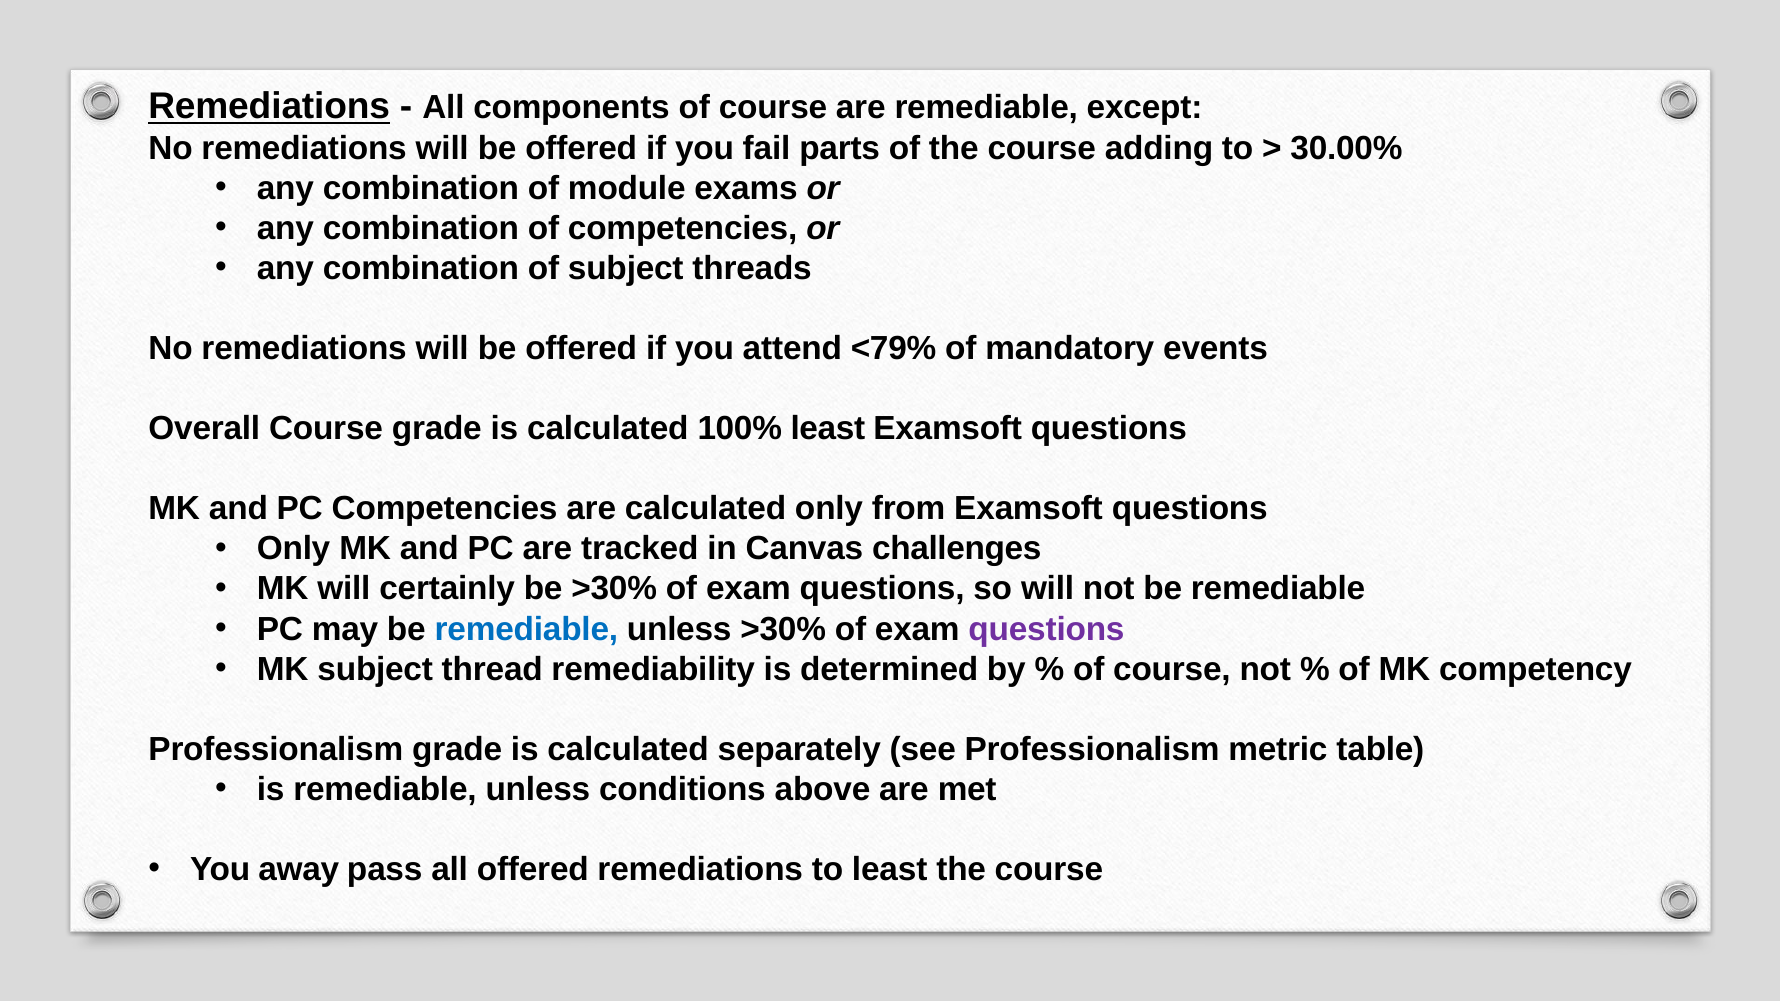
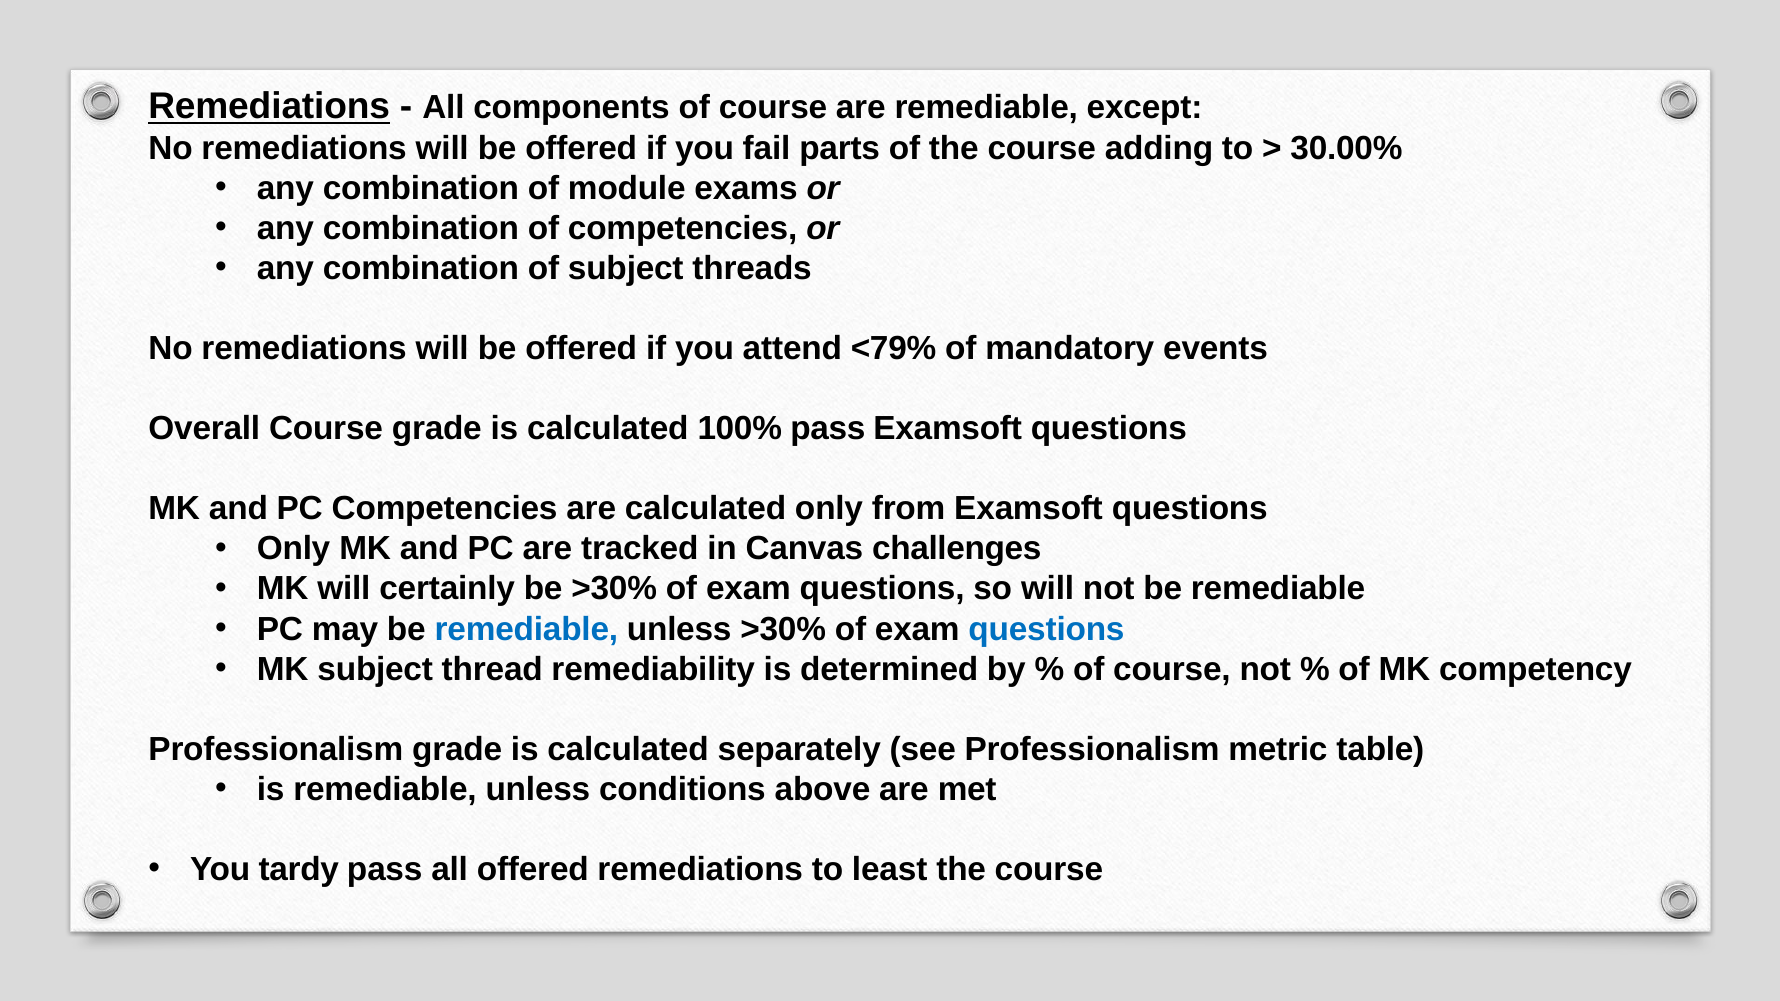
100% least: least -> pass
questions at (1046, 629) colour: purple -> blue
away: away -> tardy
